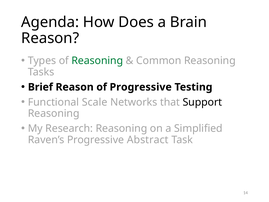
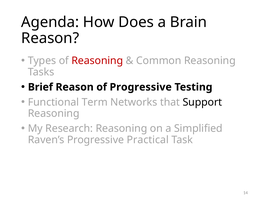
Reasoning at (97, 61) colour: green -> red
Scale: Scale -> Term
Abstract: Abstract -> Practical
